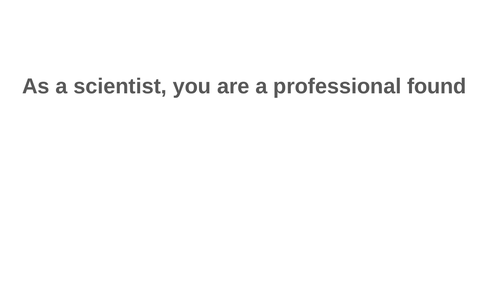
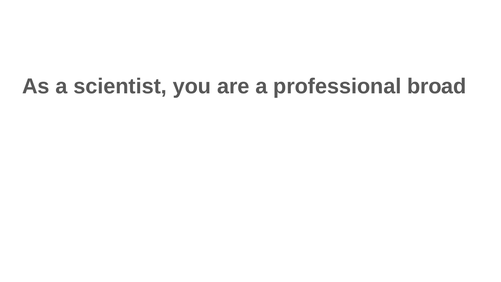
found: found -> broad
